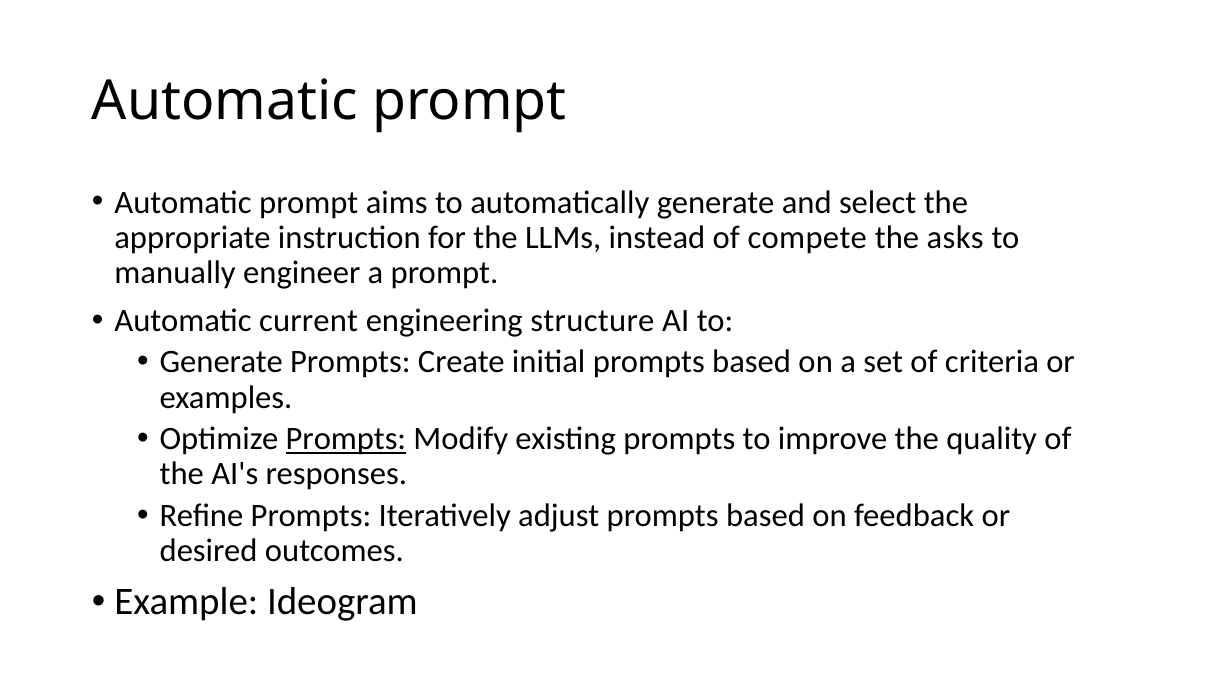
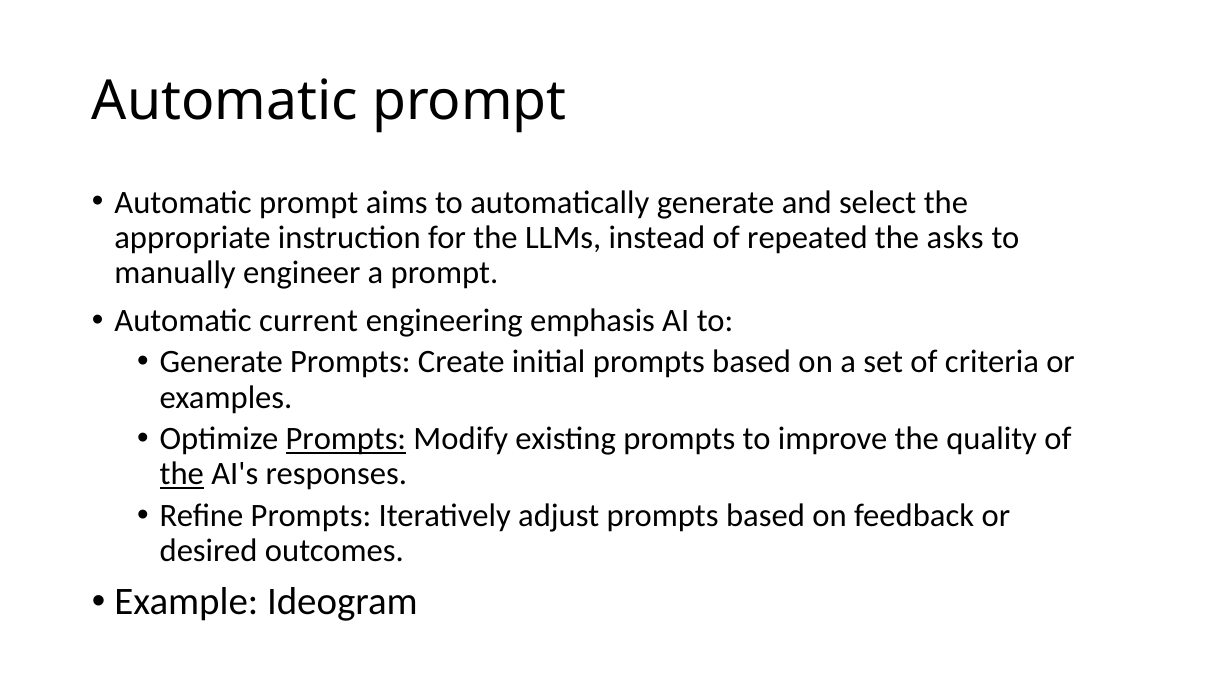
compete: compete -> repeated
structure: structure -> emphasis
the at (182, 474) underline: none -> present
